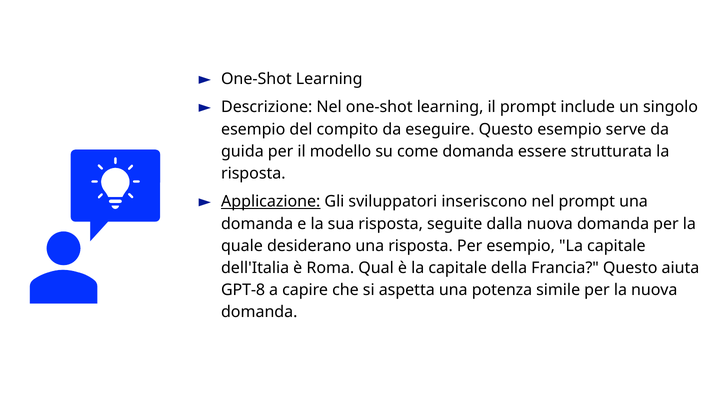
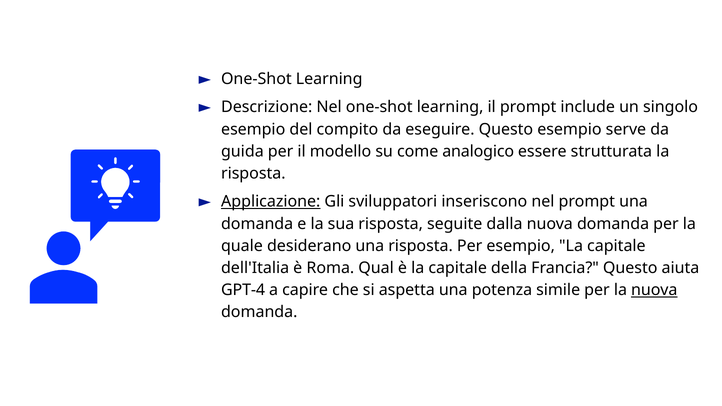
come domanda: domanda -> analogico
GPT-8: GPT-8 -> GPT-4
nuova at (654, 290) underline: none -> present
